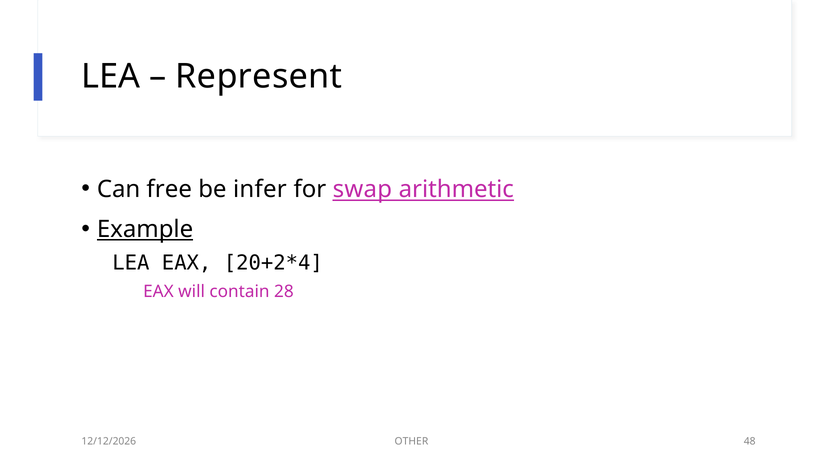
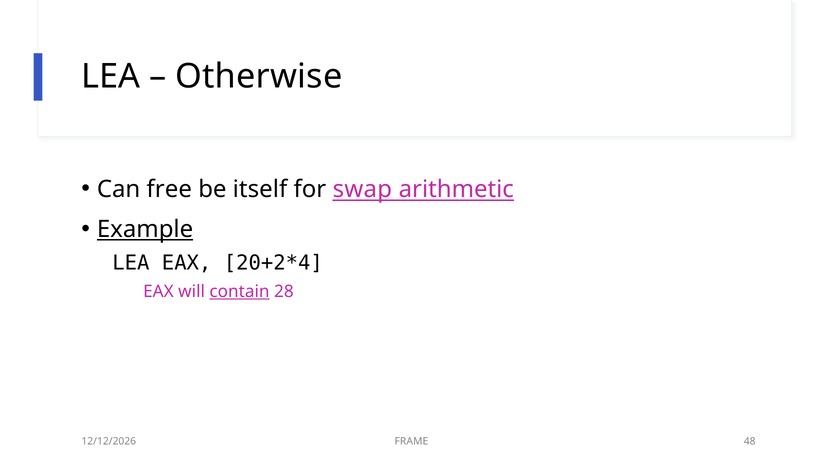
Represent: Represent -> Otherwise
infer: infer -> itself
contain underline: none -> present
OTHER: OTHER -> FRAME
